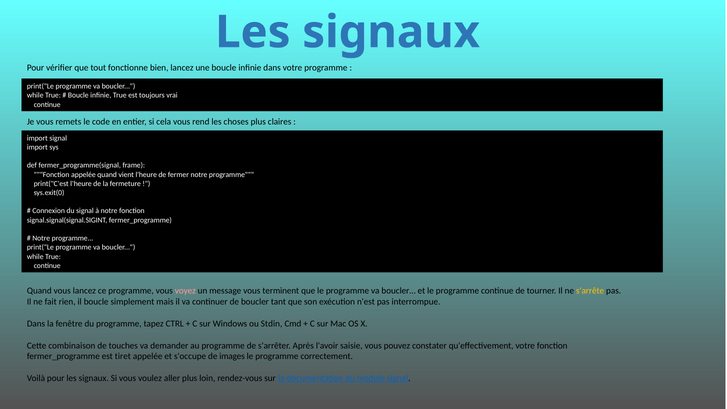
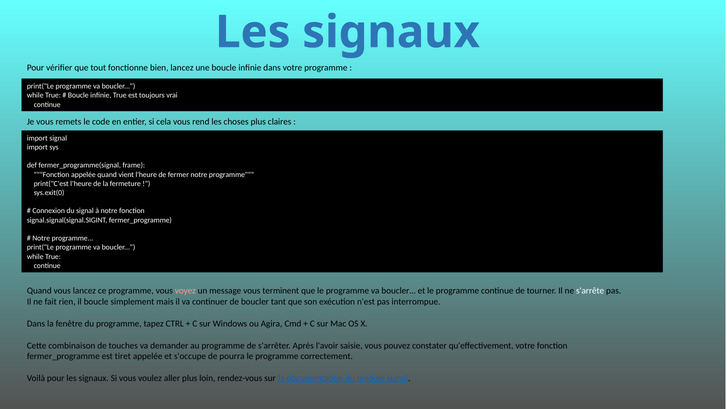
s'arrête colour: yellow -> white
Stdin: Stdin -> Agira
images: images -> pourra
